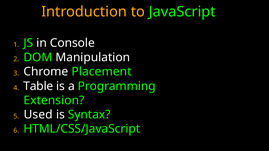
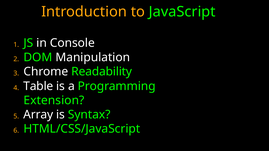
Placement: Placement -> Readability
Used: Used -> Array
